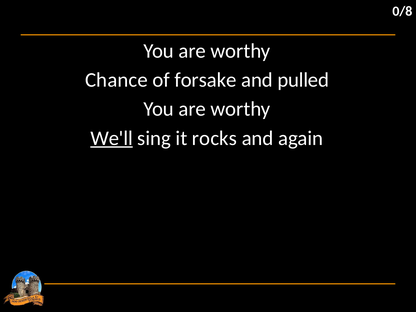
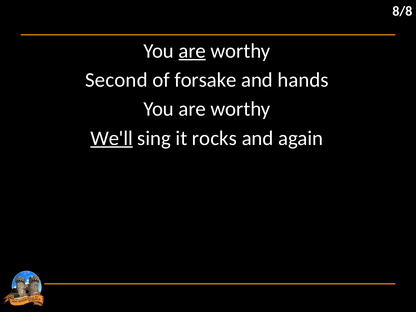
0/8: 0/8 -> 8/8
are at (192, 51) underline: none -> present
Chance: Chance -> Second
pulled: pulled -> hands
